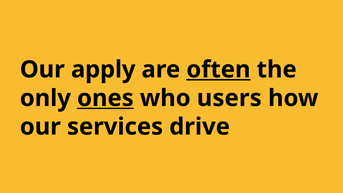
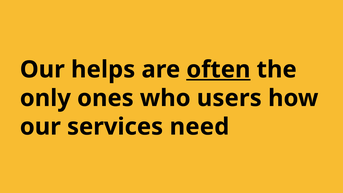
apply: apply -> helps
ones underline: present -> none
drive: drive -> need
